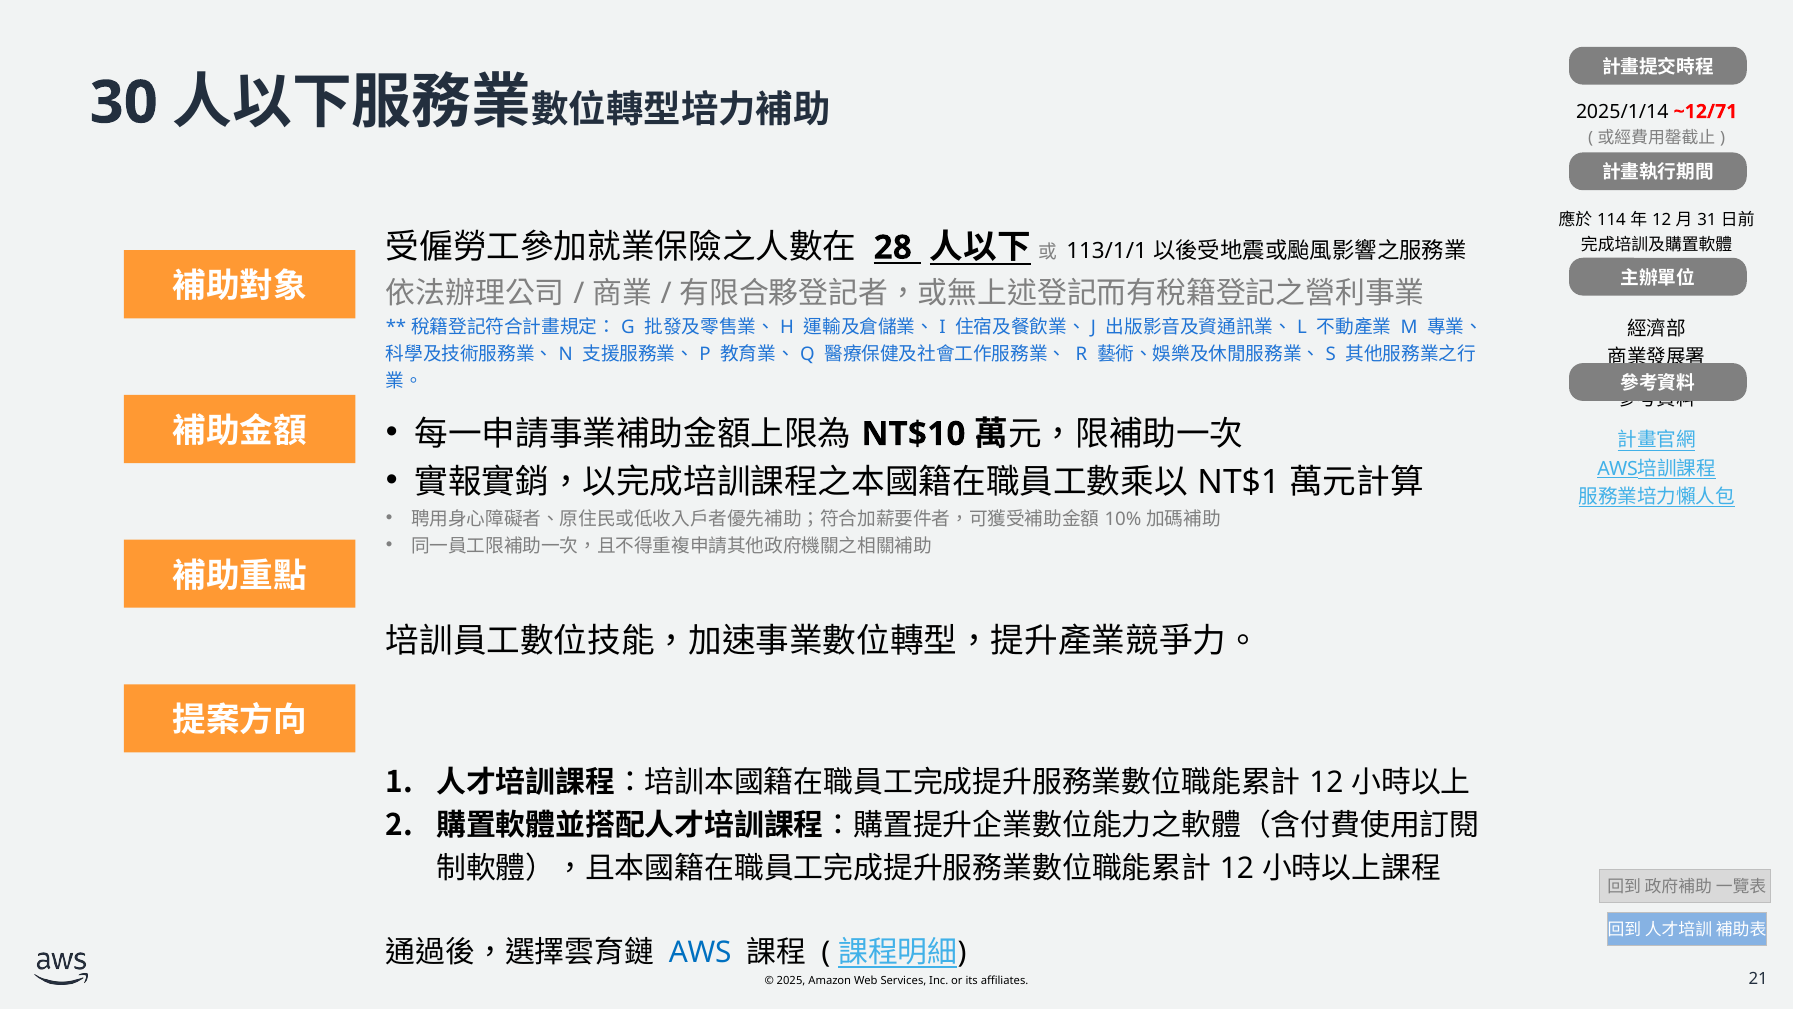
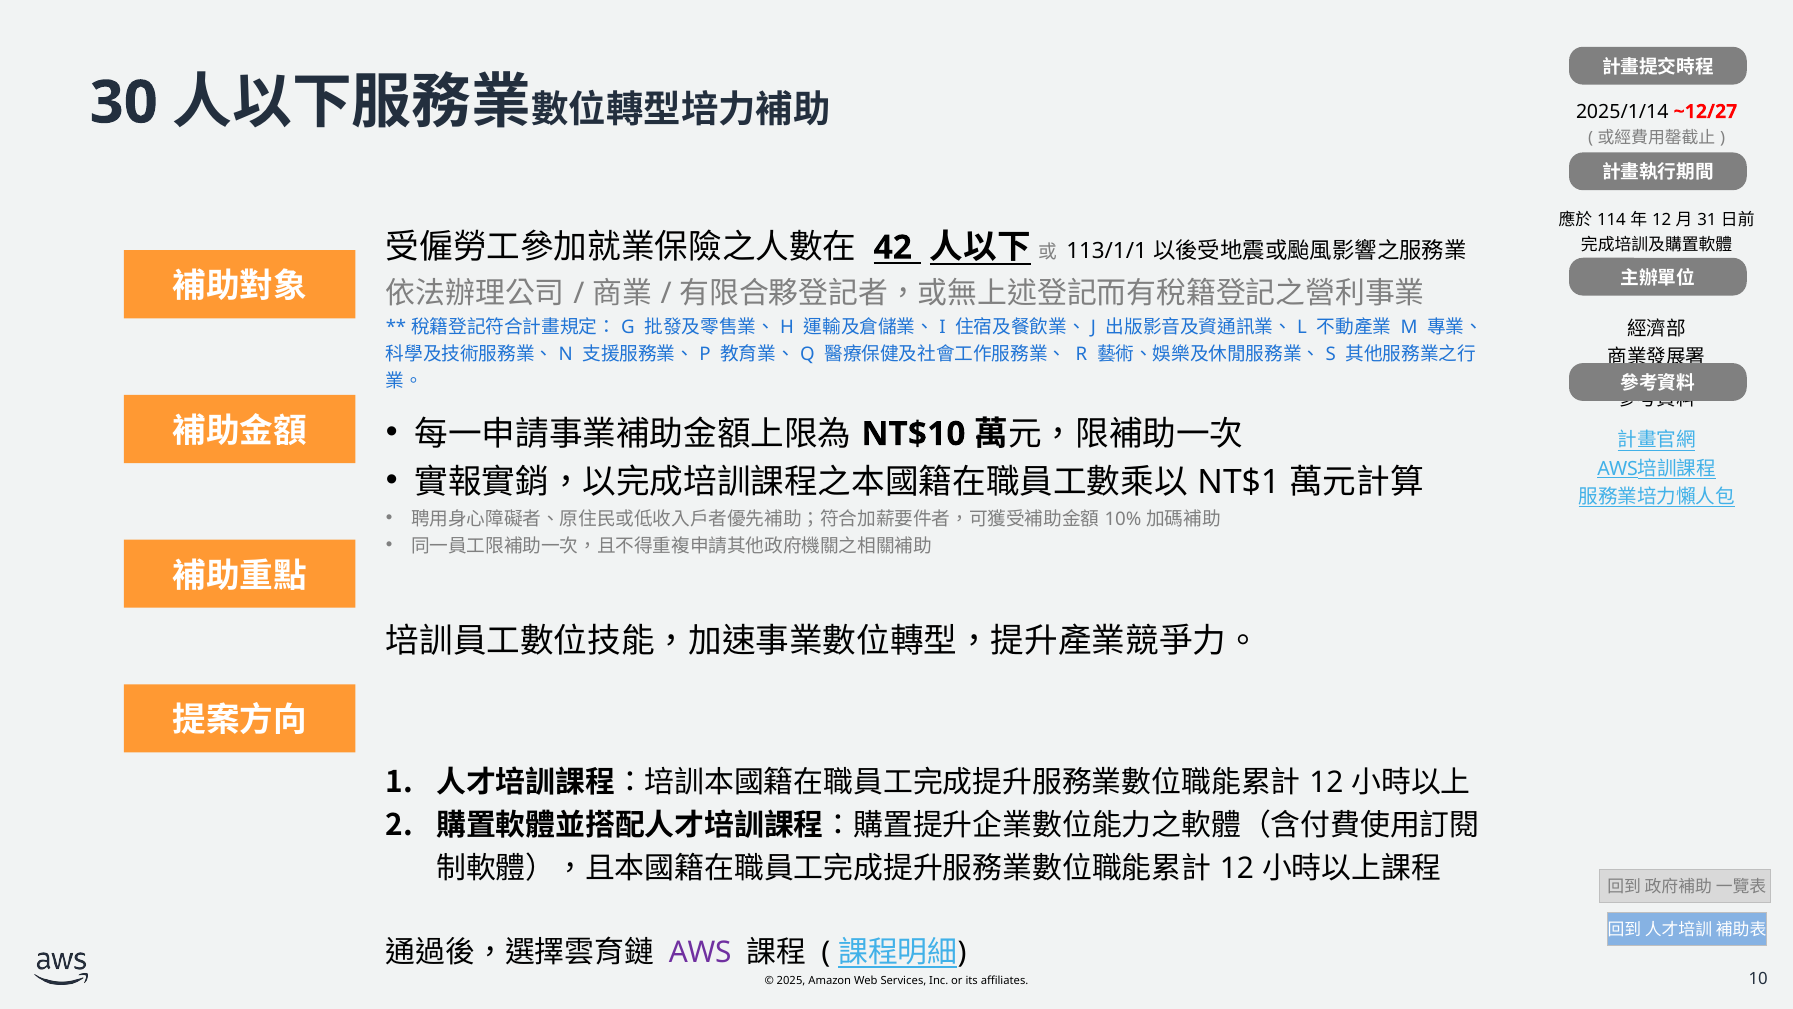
~12/71: ~12/71 -> ~12/27
28: 28 -> 42
AWS colour: blue -> purple
21: 21 -> 10
